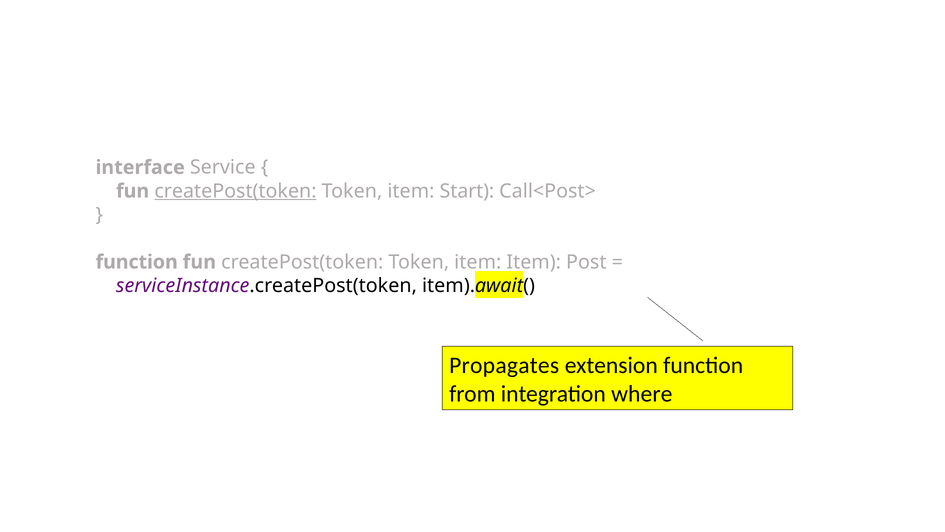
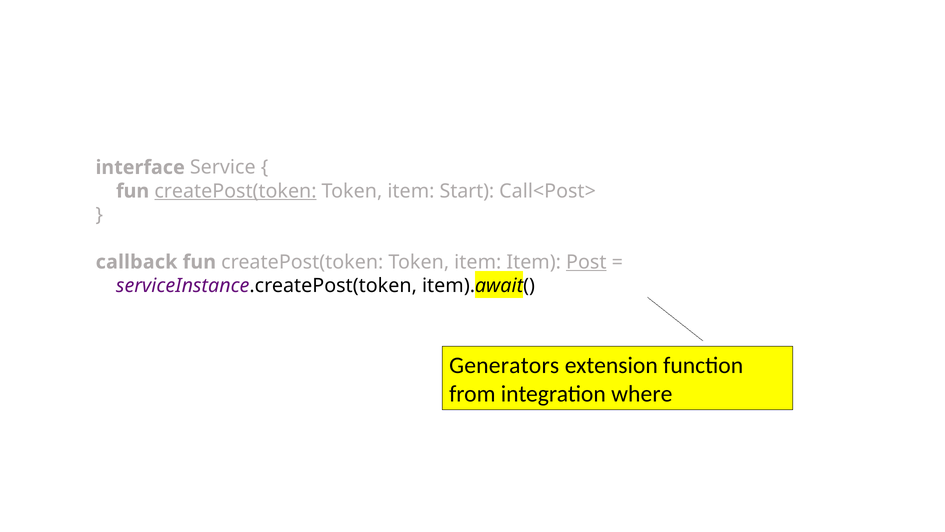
function at (137, 262): function -> callback
Post underline: none -> present
Propagates: Propagates -> Generators
